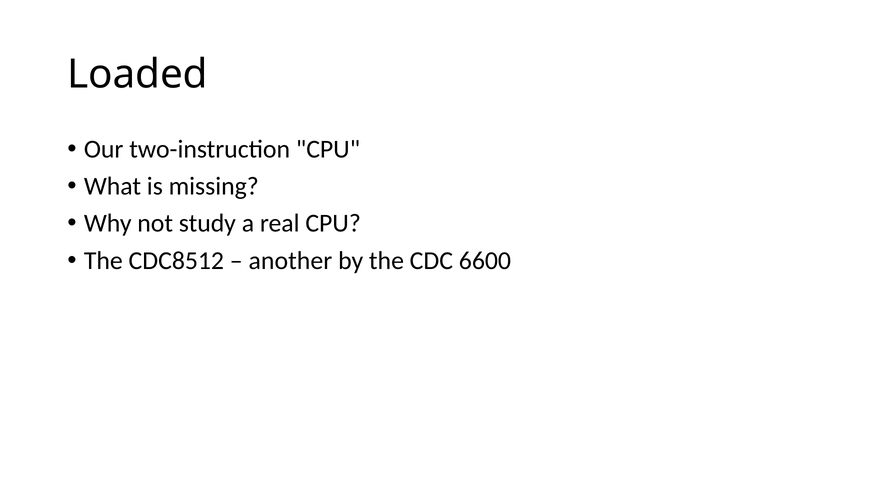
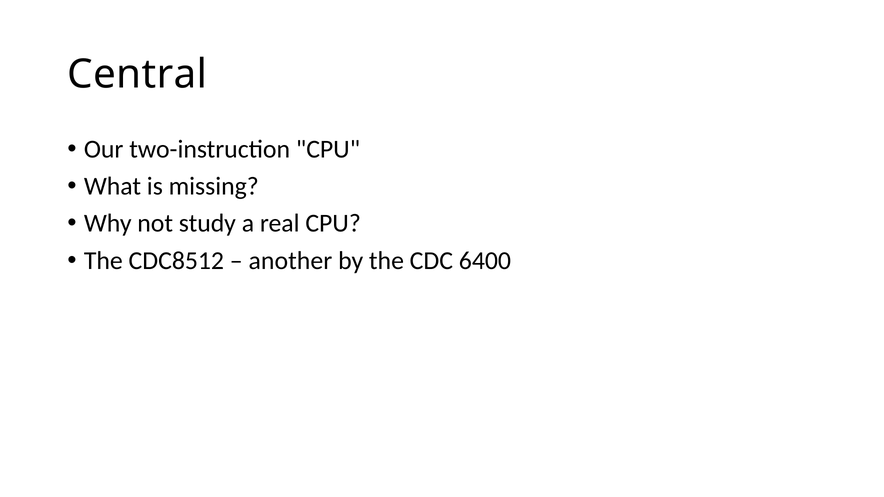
Loaded: Loaded -> Central
6600: 6600 -> 6400
